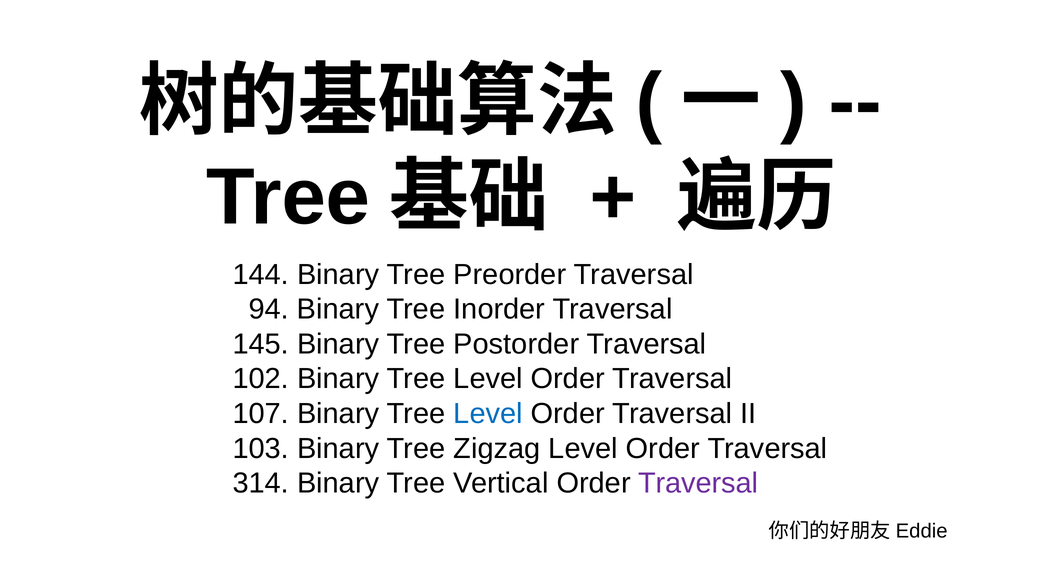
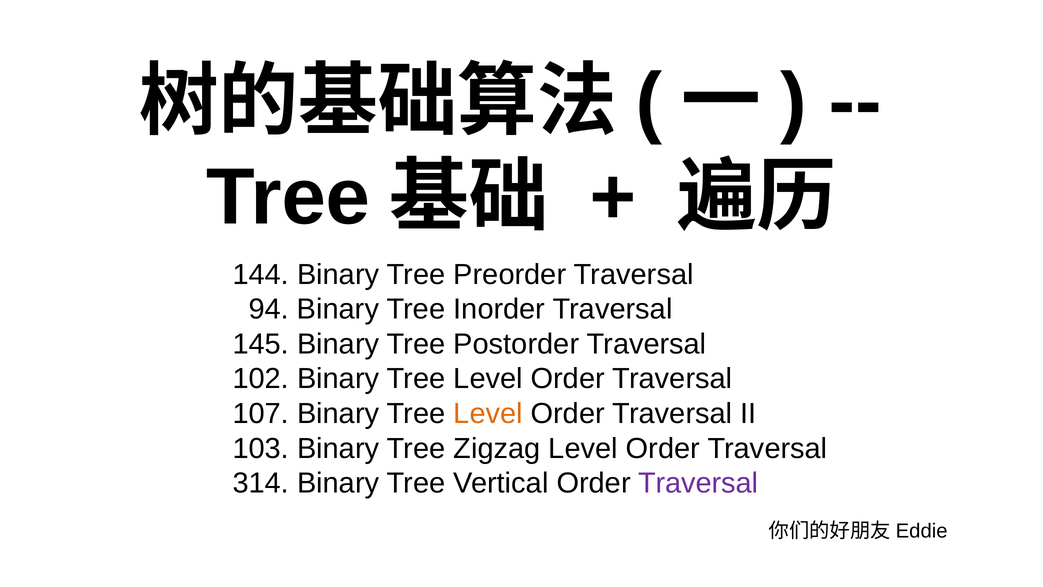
Level at (488, 414) colour: blue -> orange
